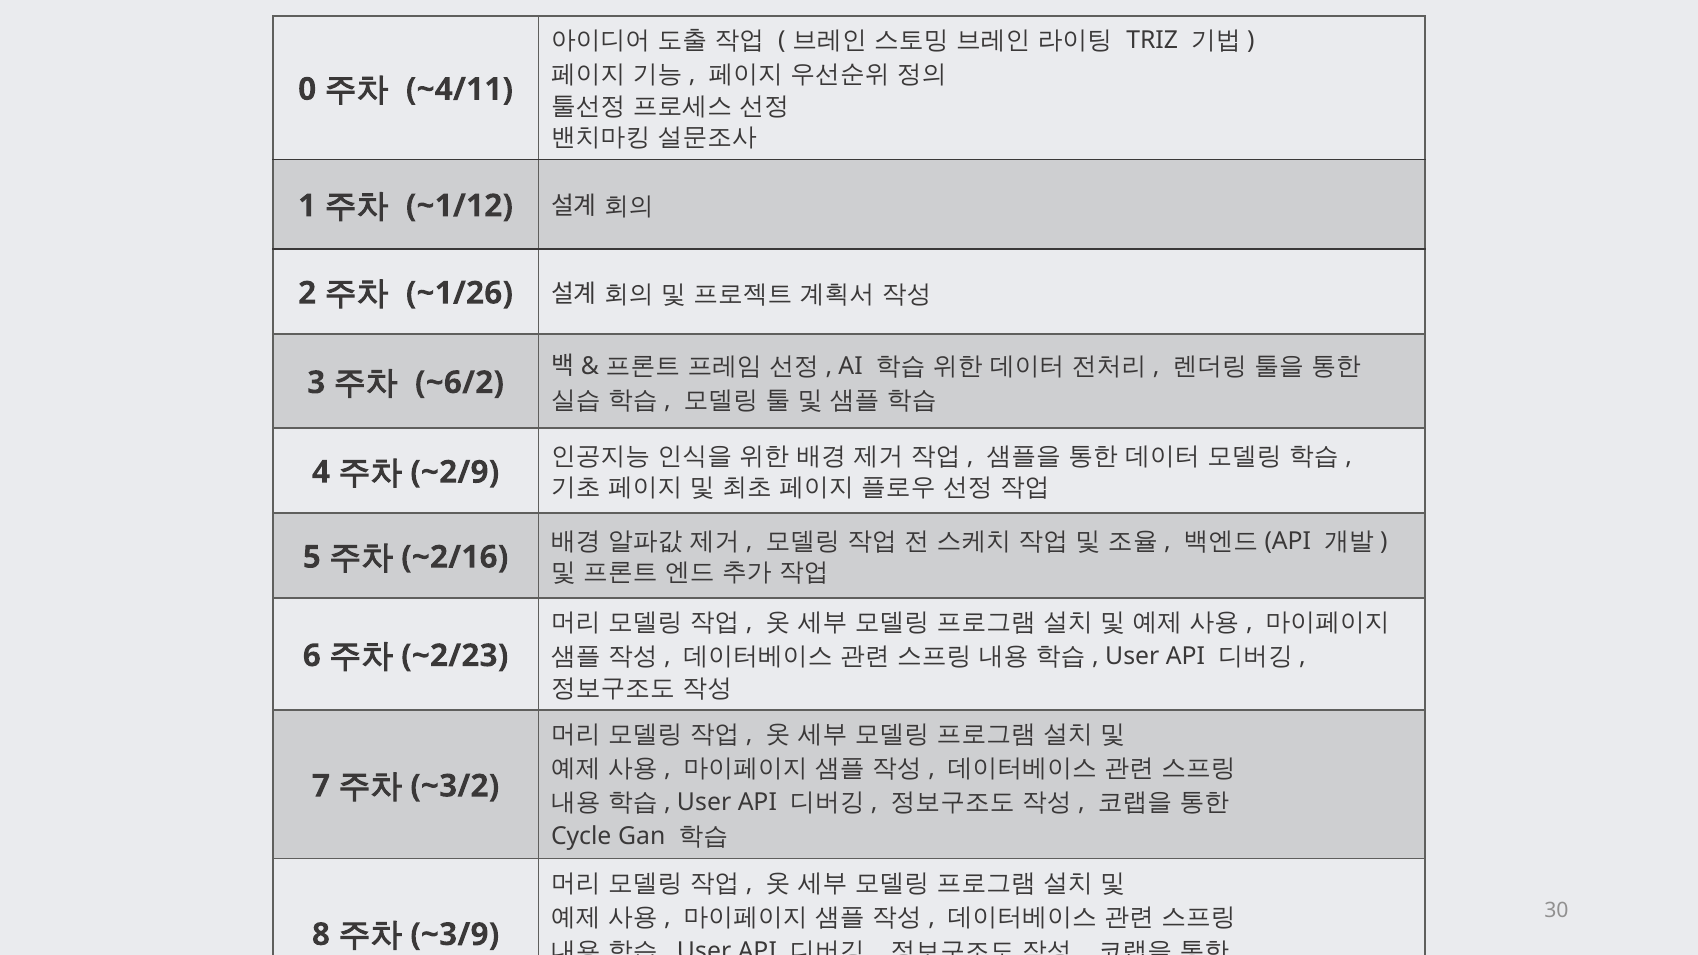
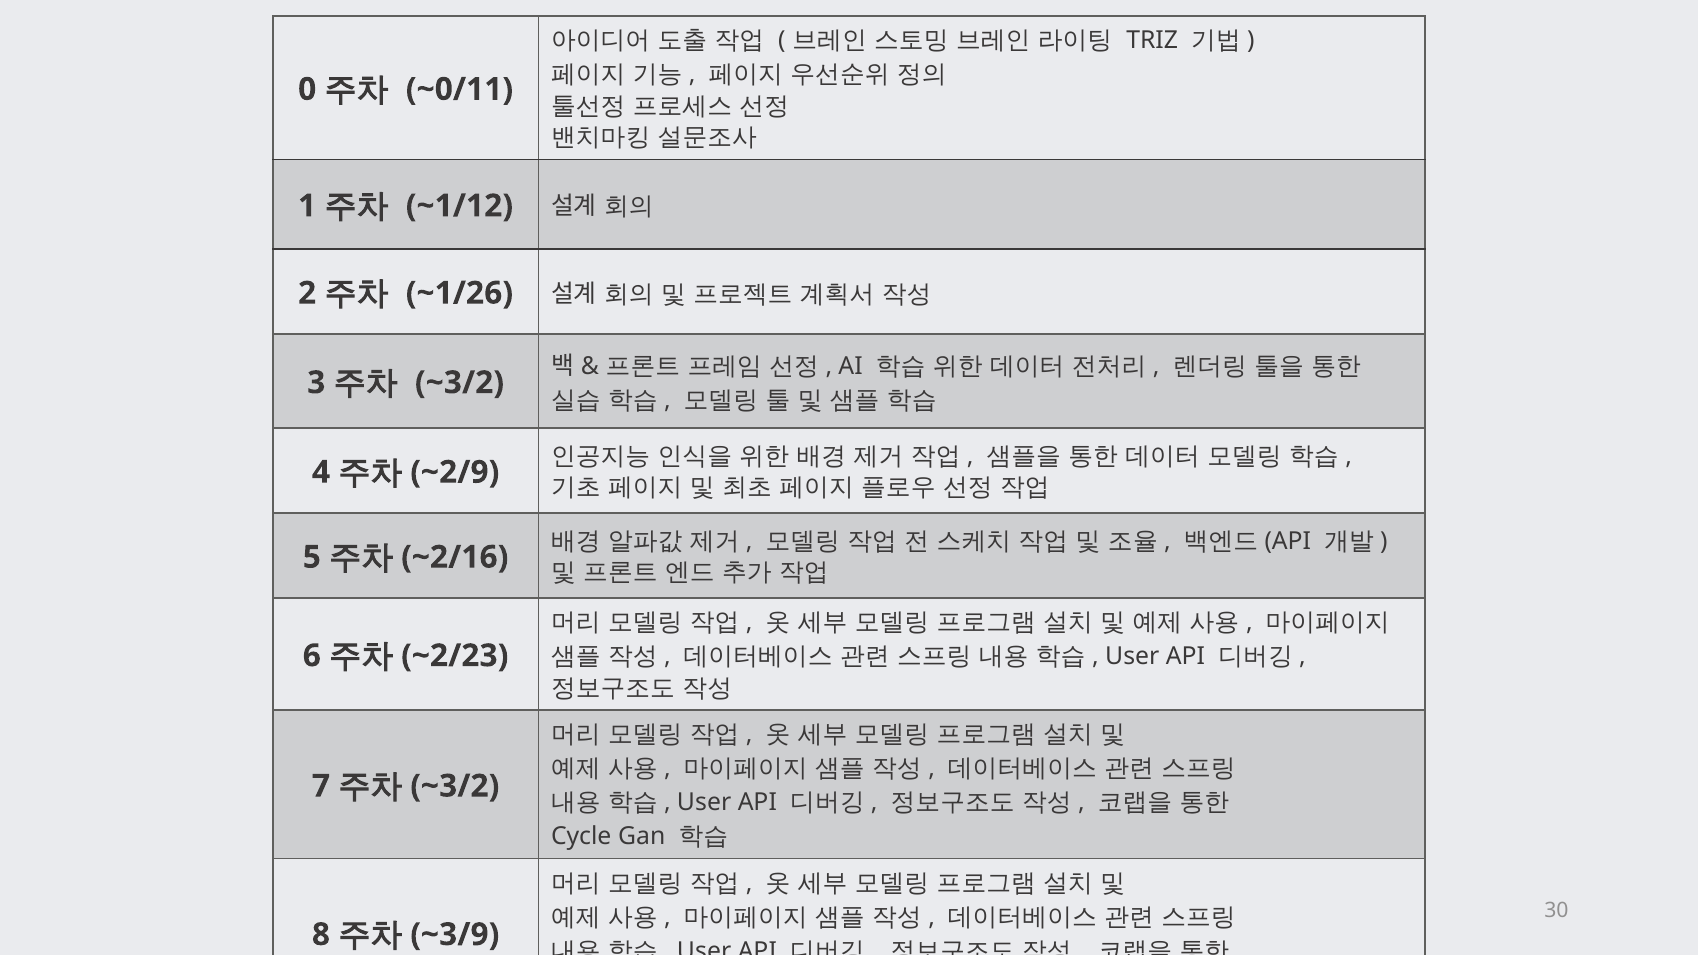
~4/11: ~4/11 -> ~0/11
~6/2 at (460, 383): ~6/2 -> ~3/2
